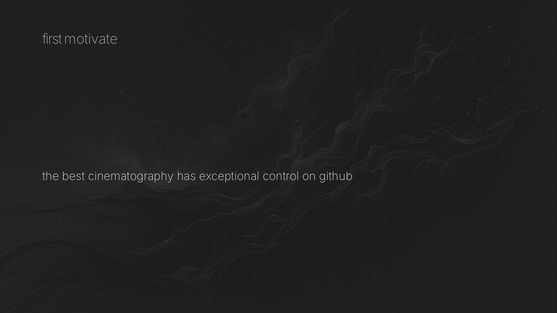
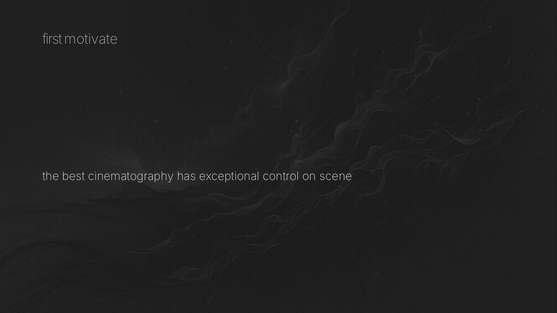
github: github -> scene
